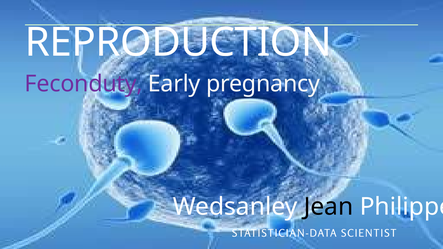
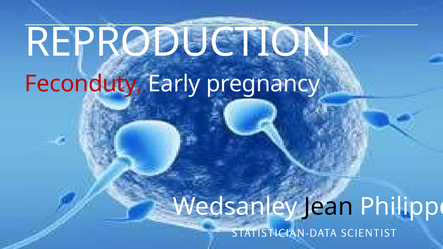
Feconduty colour: purple -> red
